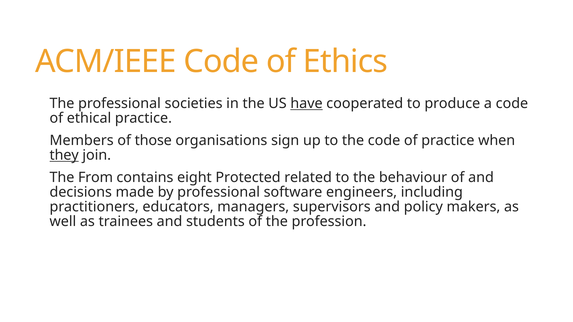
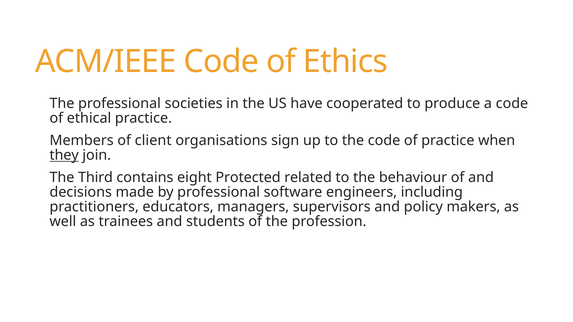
have underline: present -> none
those: those -> client
From: From -> Third
